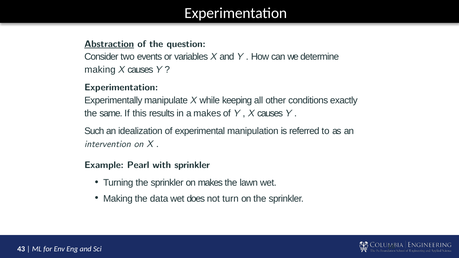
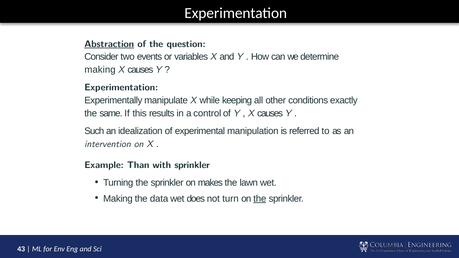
a makes: makes -> control
Pearl: Pearl -> Than
the at (260, 199) underline: none -> present
